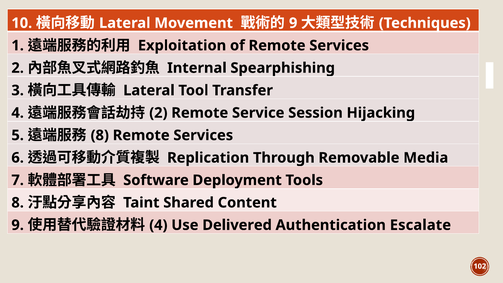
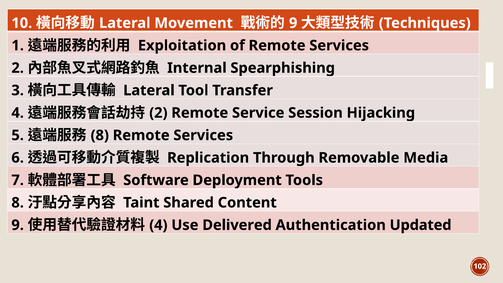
Escalate: Escalate -> Updated
